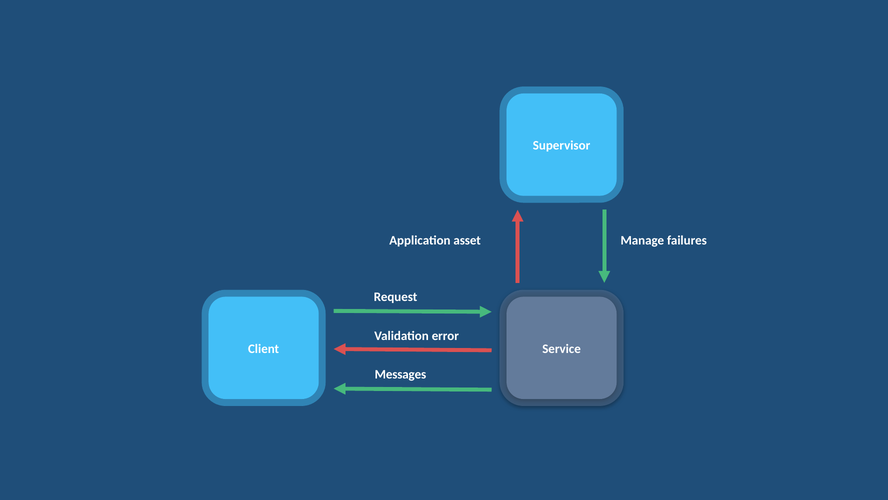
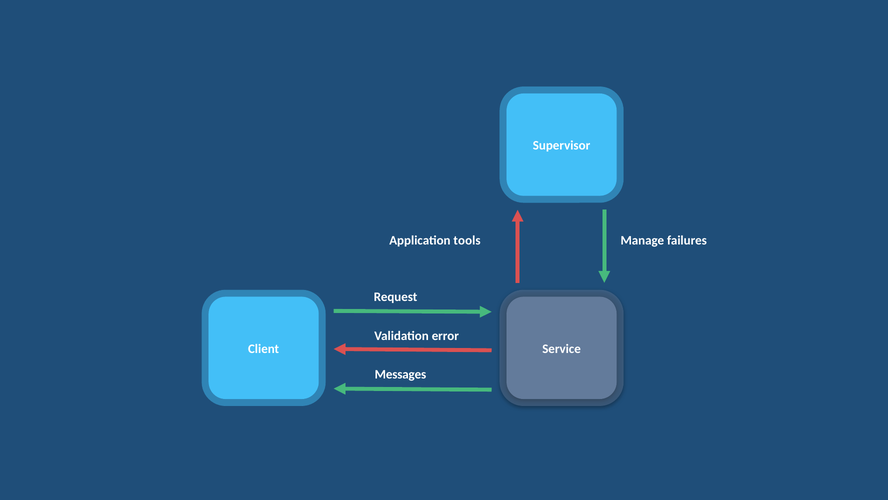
asset: asset -> tools
